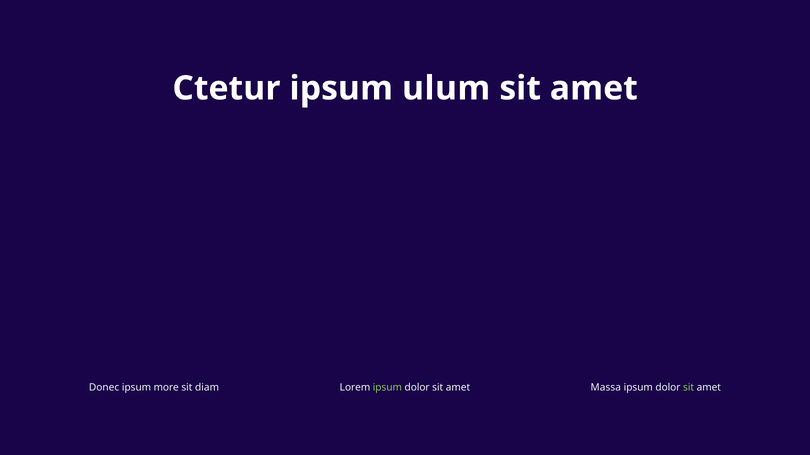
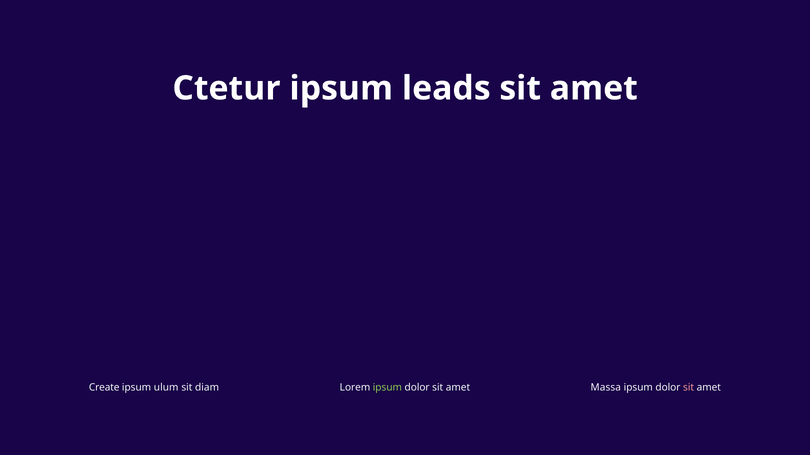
ulum: ulum -> leads
Donec: Donec -> Create
more: more -> ulum
sit at (689, 388) colour: light green -> pink
